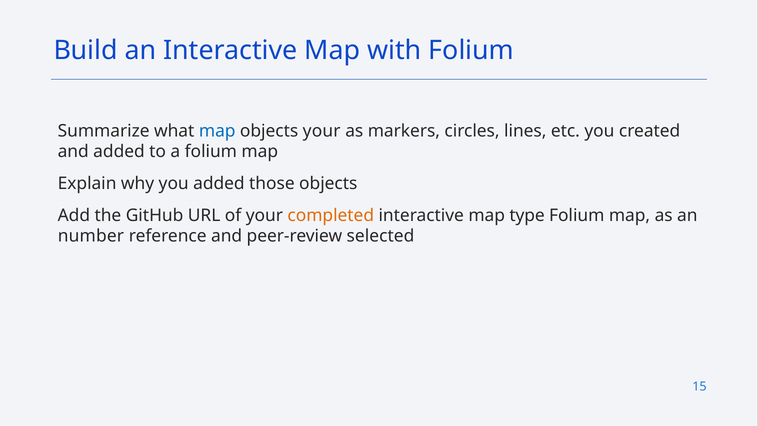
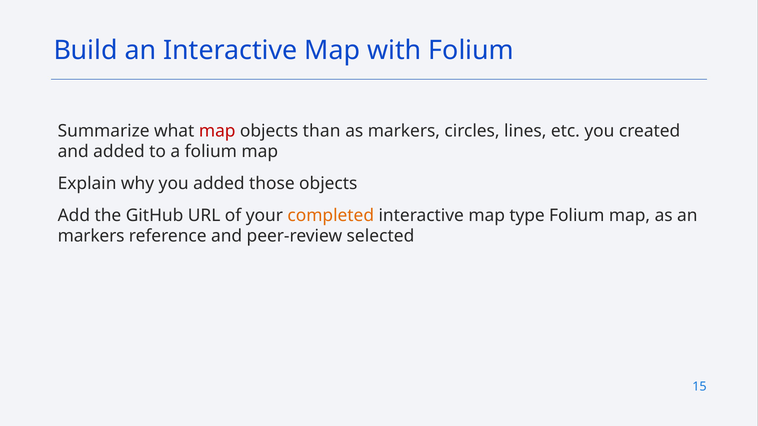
map at (217, 131) colour: blue -> red
objects your: your -> than
number at (91, 236): number -> markers
